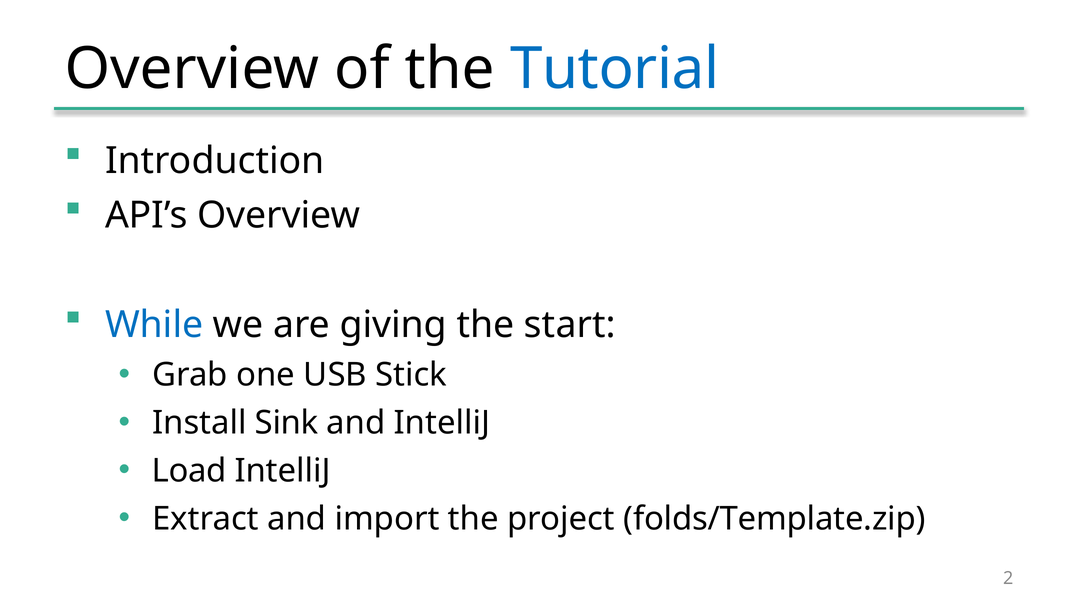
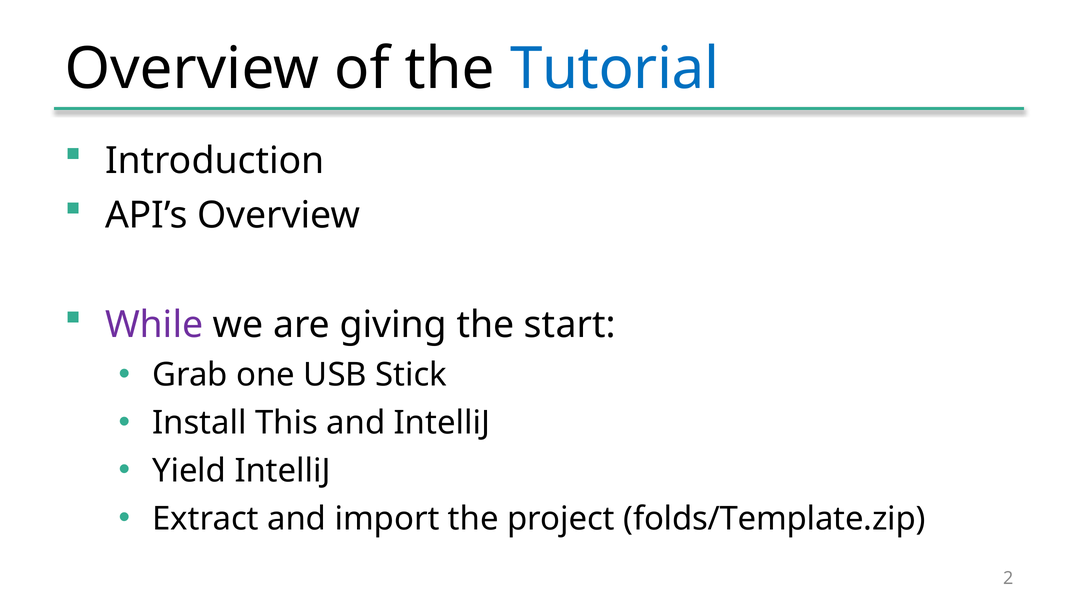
While colour: blue -> purple
Sink: Sink -> This
Load: Load -> Yield
